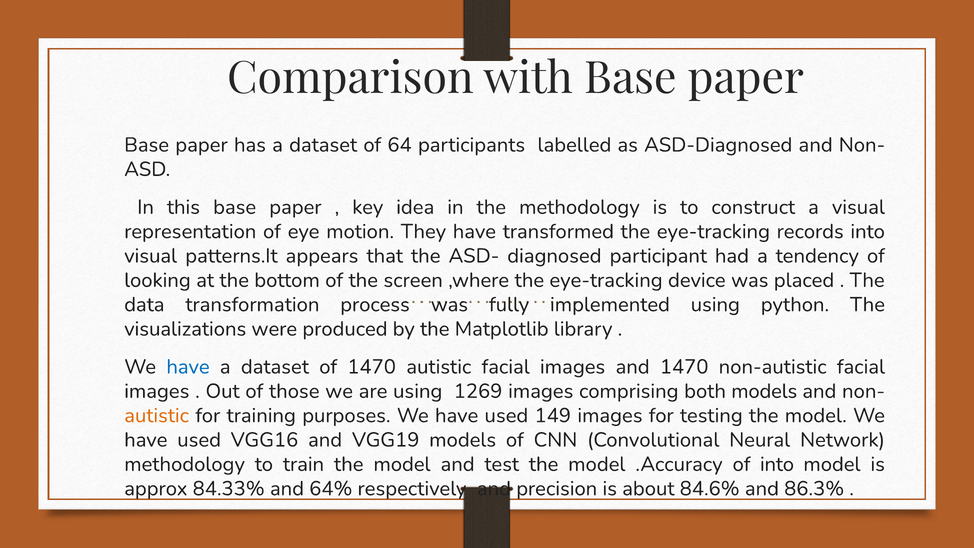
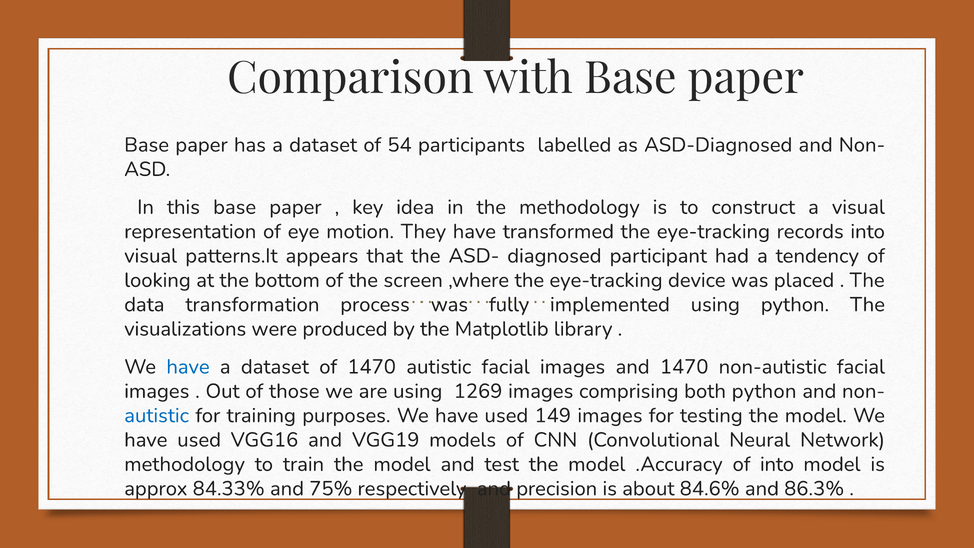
64: 64 -> 54
both models: models -> python
autistic at (157, 415) colour: orange -> blue
64%: 64% -> 75%
